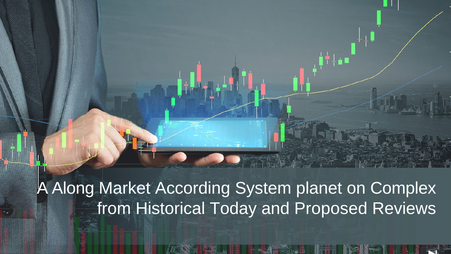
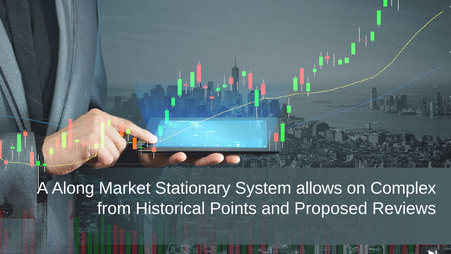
According: According -> Stationary
planet: planet -> allows
Today: Today -> Points
